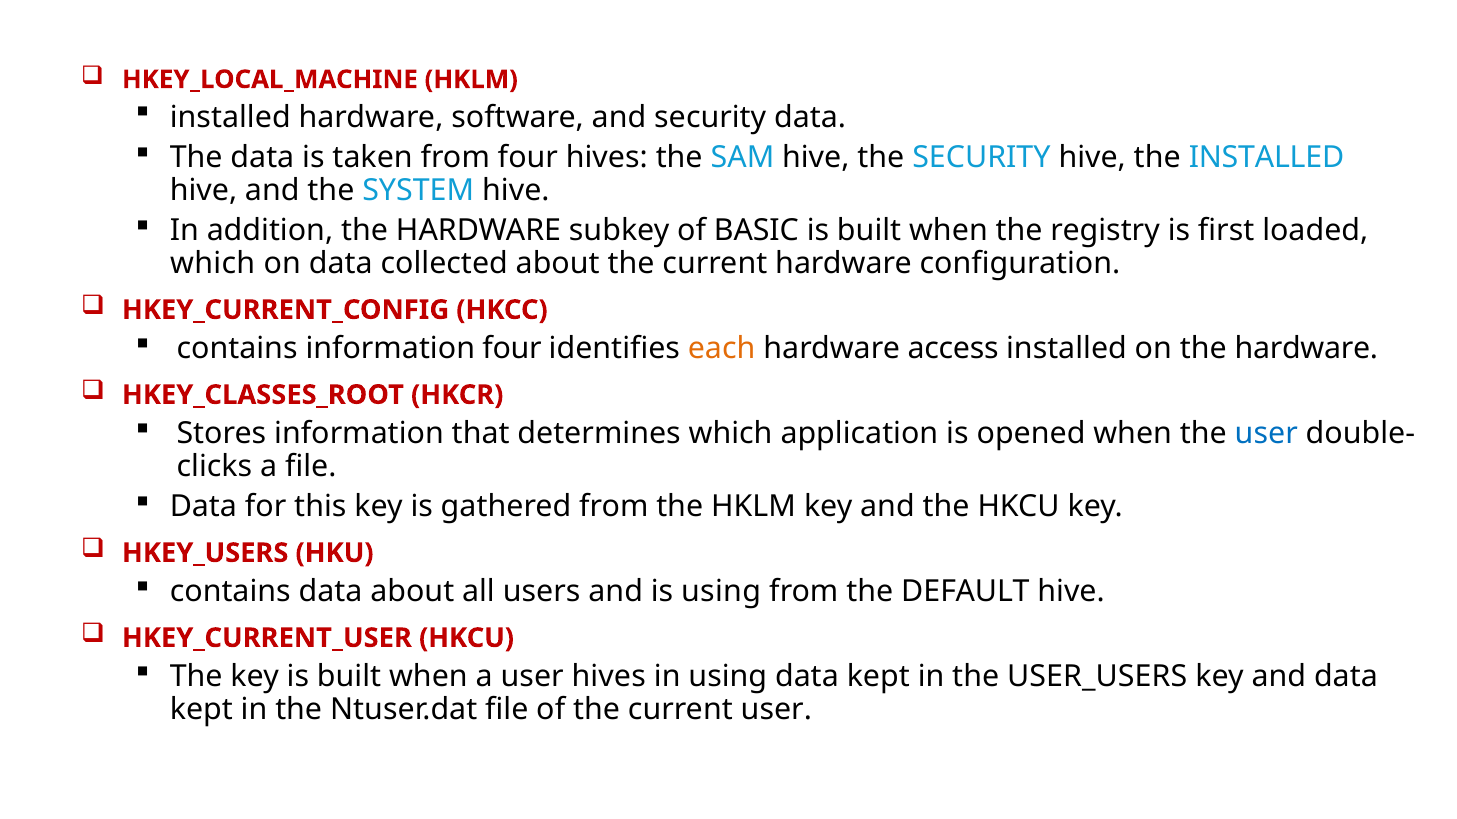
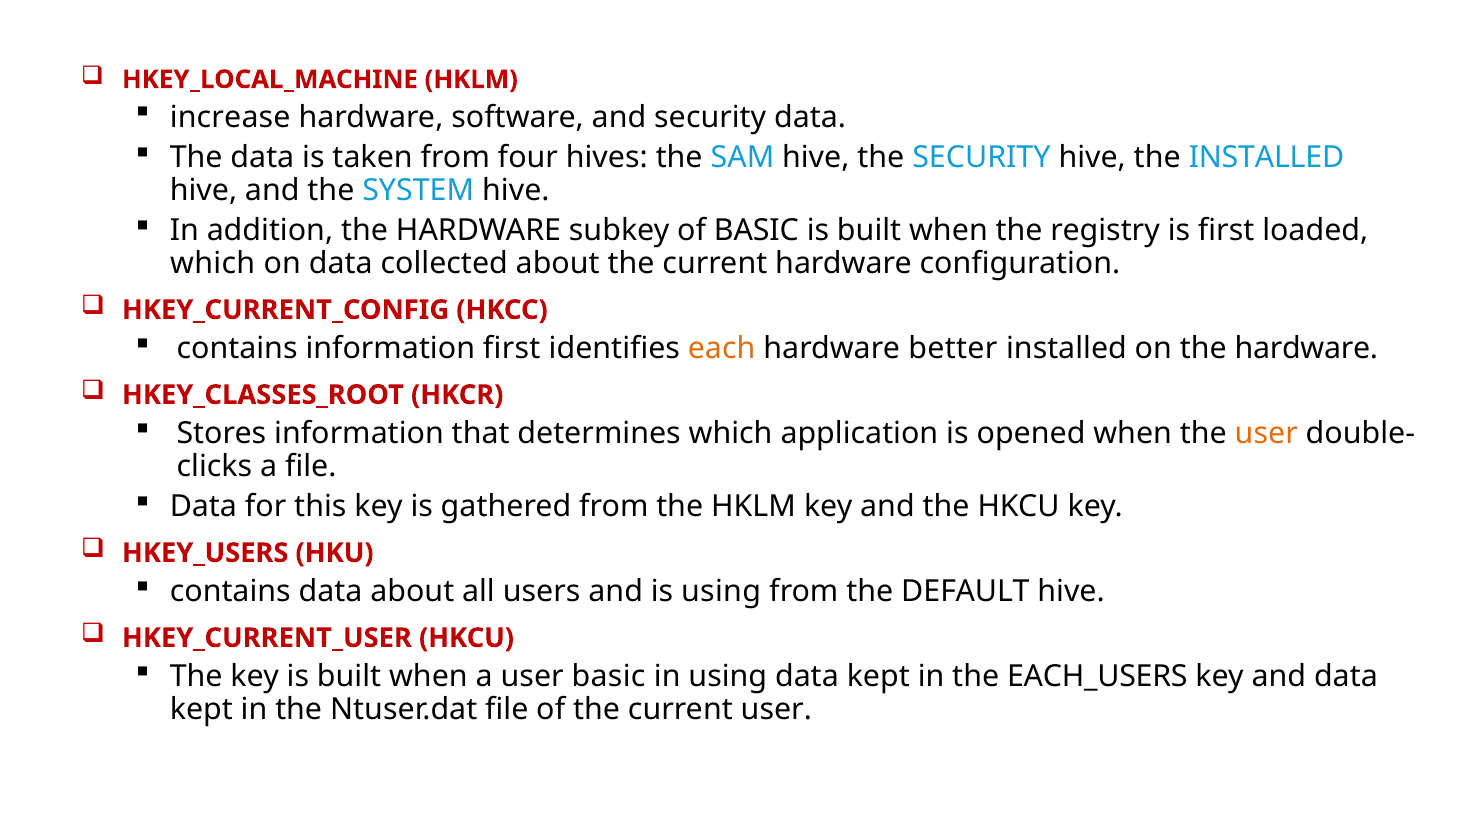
installed at (230, 117): installed -> increase
information four: four -> first
access: access -> better
user at (1266, 434) colour: blue -> orange
user hives: hives -> basic
USER_USERS: USER_USERS -> EACH_USERS
